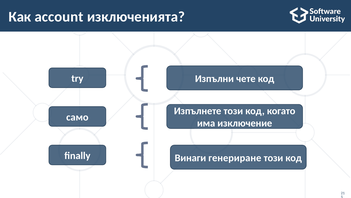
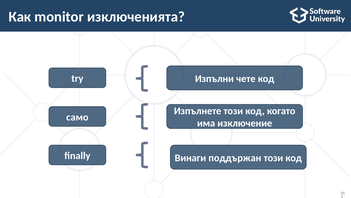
account: account -> monitor
генериране: генериране -> поддържан
